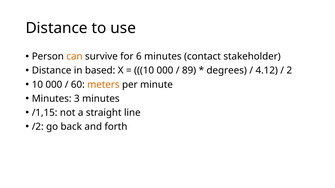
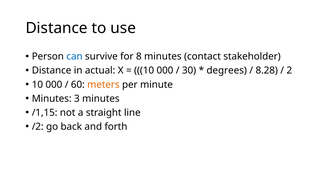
can colour: orange -> blue
6: 6 -> 8
based: based -> actual
89: 89 -> 30
4.12: 4.12 -> 8.28
